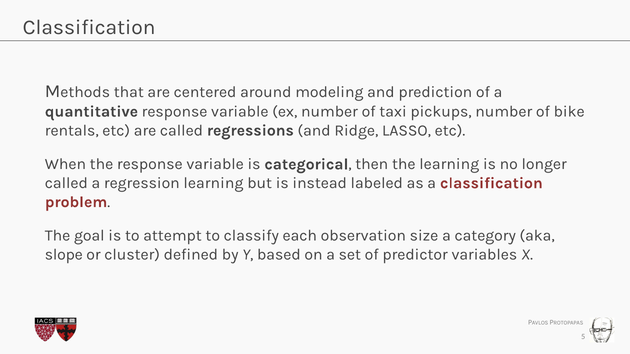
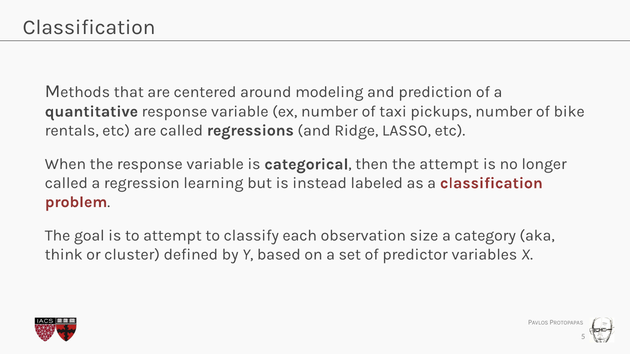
the learning: learning -> attempt
slope: slope -> think
